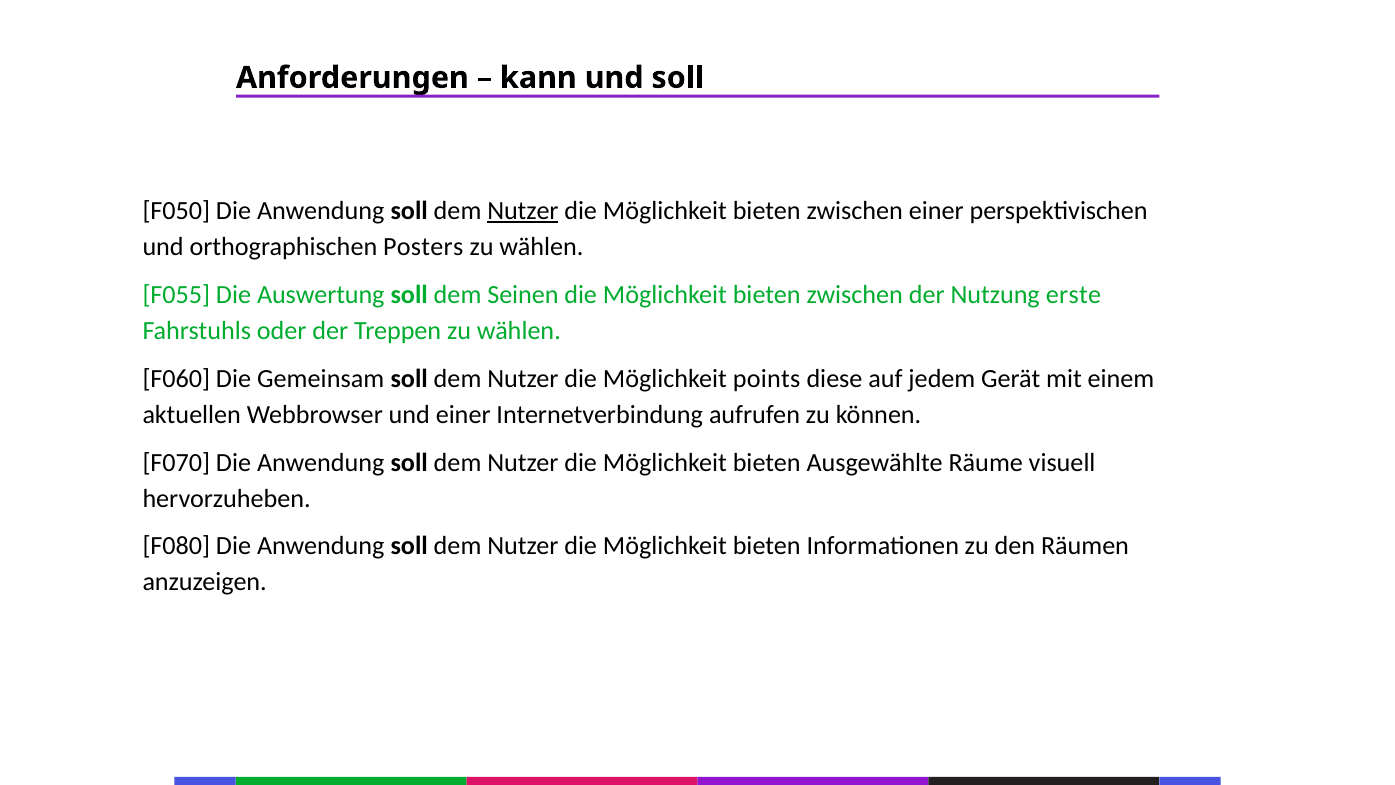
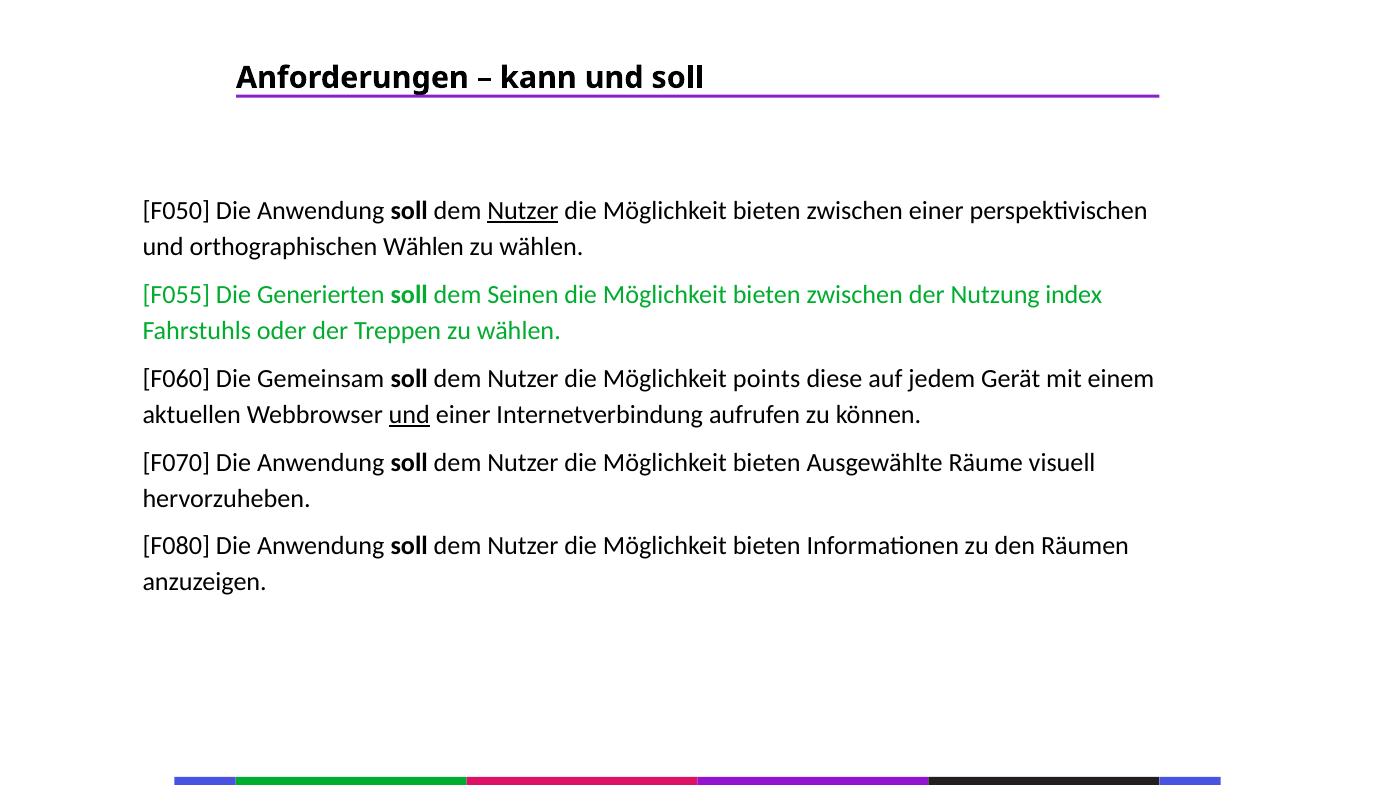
orthographischen Posters: Posters -> Wählen
Auswertung: Auswertung -> Generierten
erste: erste -> index
und at (409, 414) underline: none -> present
